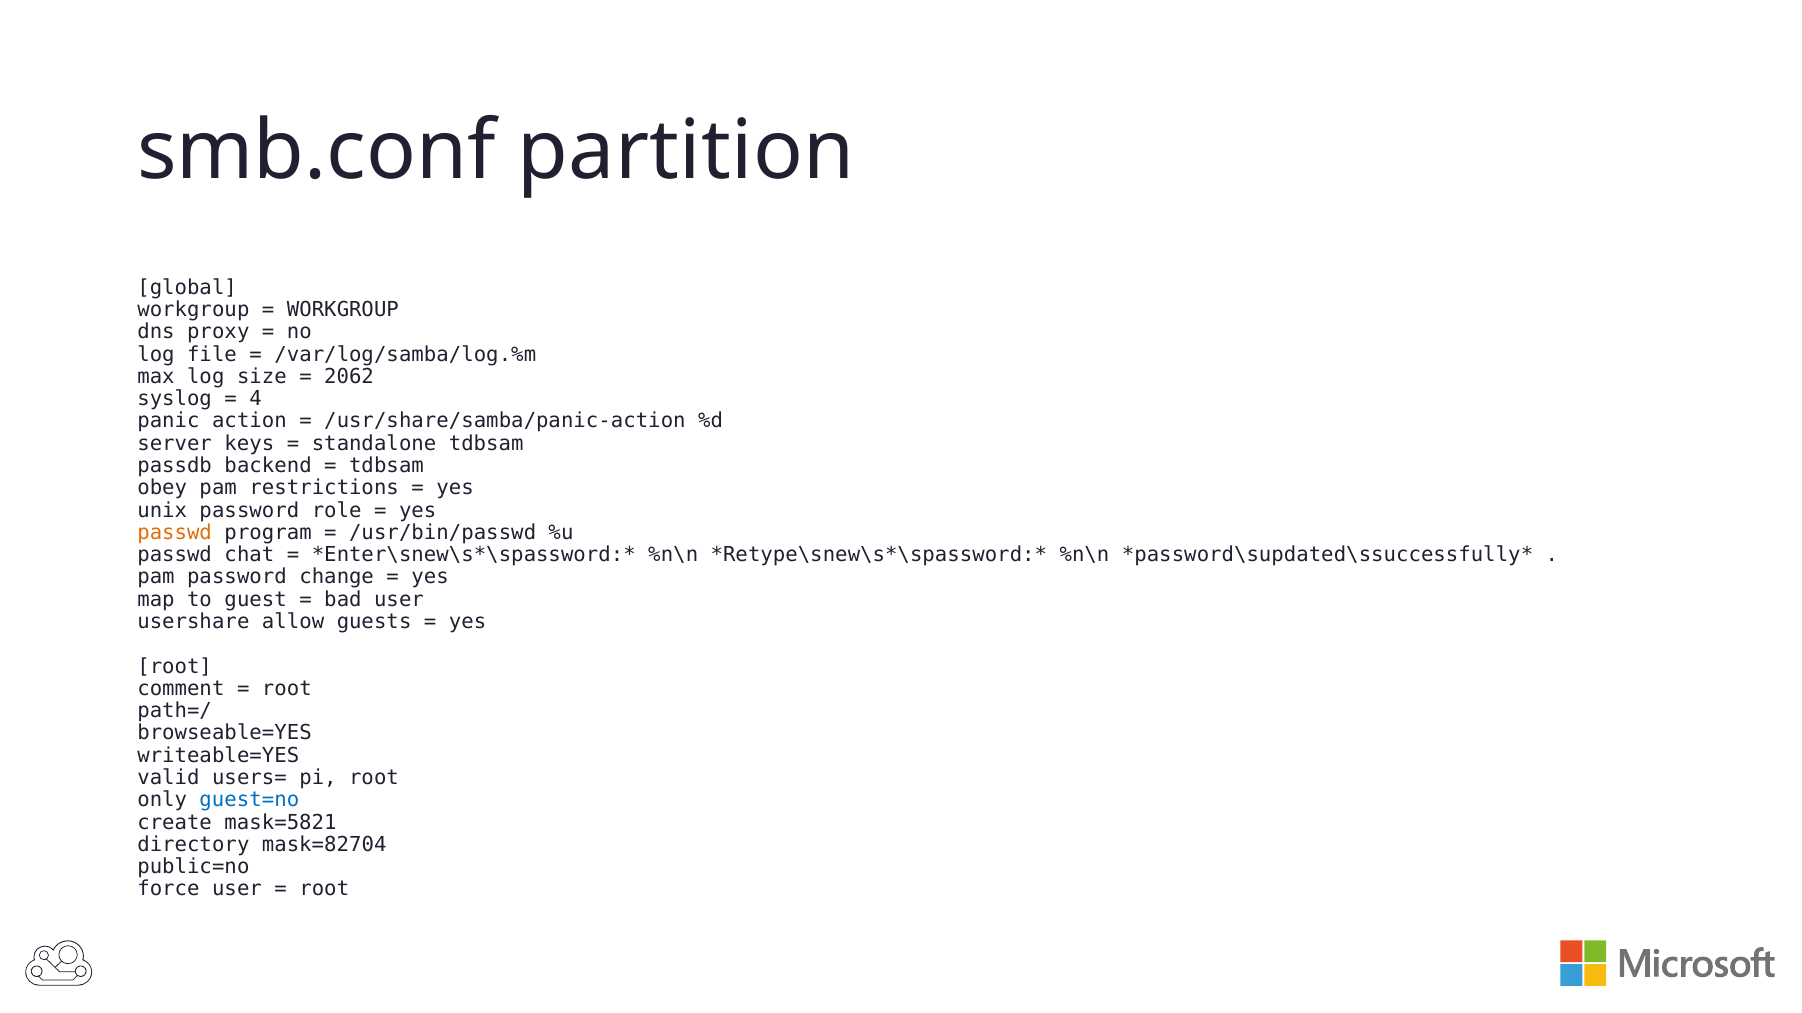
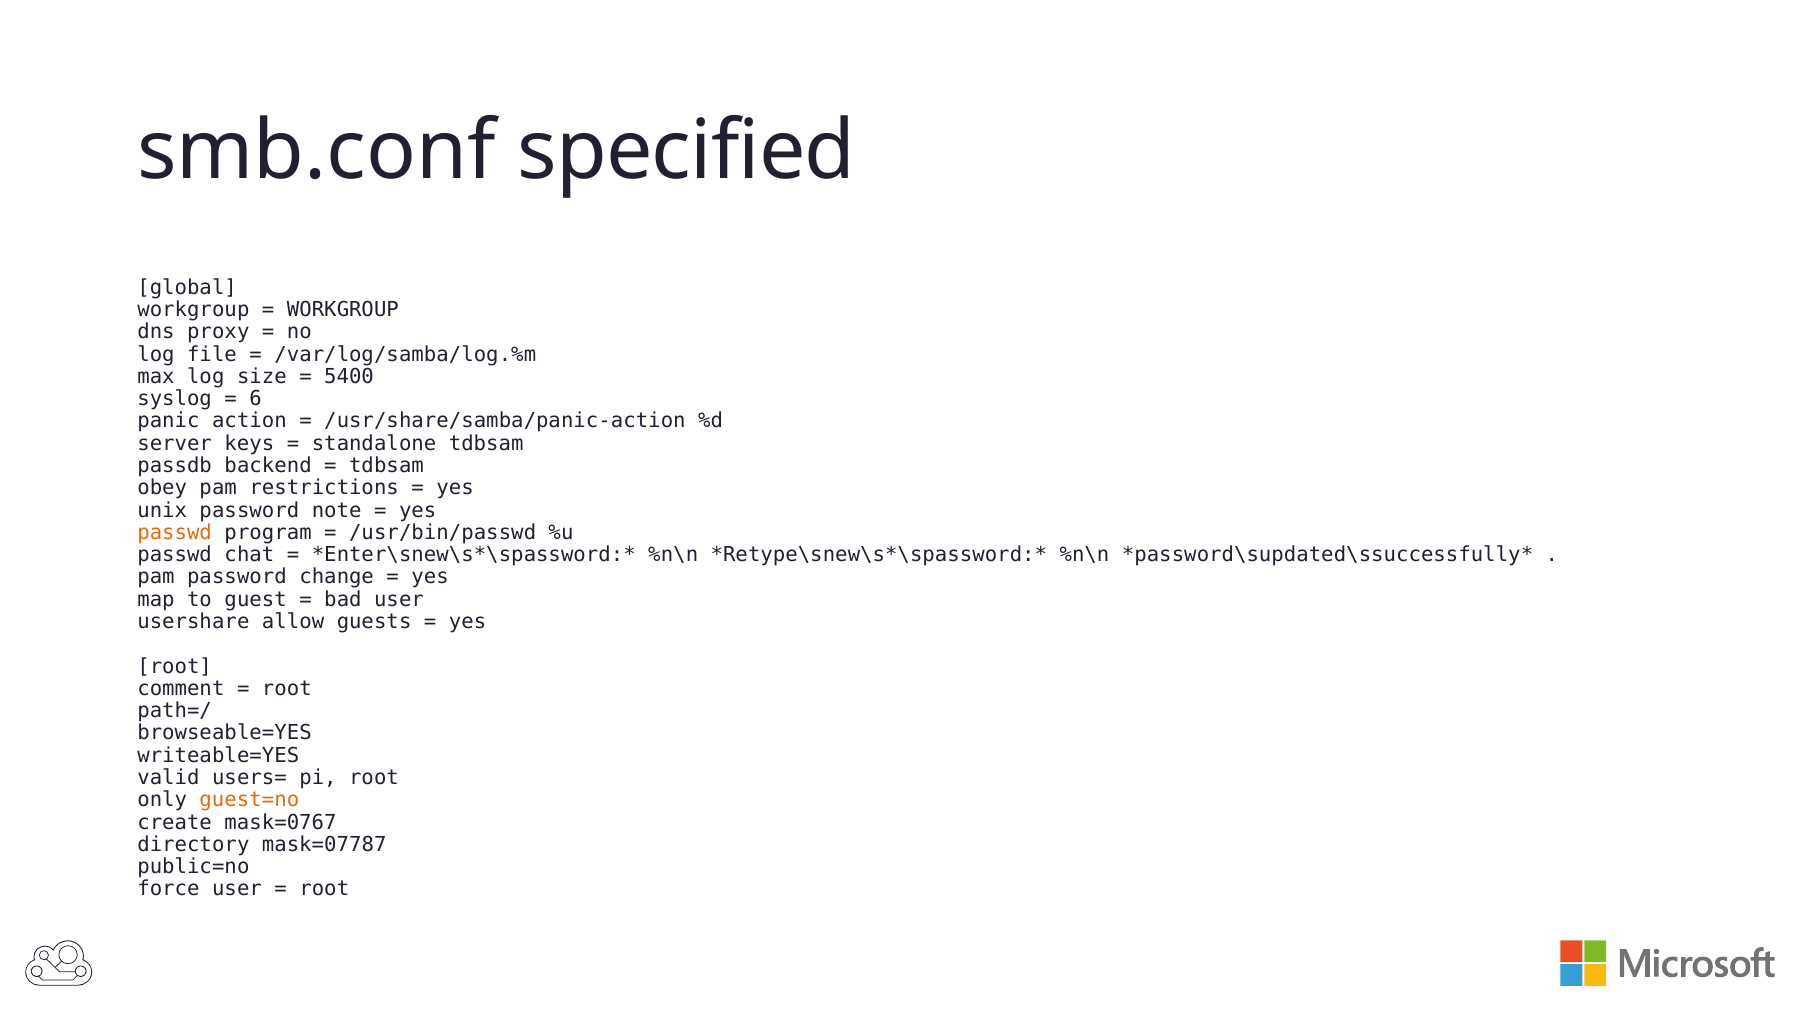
partition: partition -> specified
2062: 2062 -> 5400
4: 4 -> 6
role: role -> note
guest=no colour: blue -> orange
mask=5821: mask=5821 -> mask=0767
mask=82704: mask=82704 -> mask=07787
